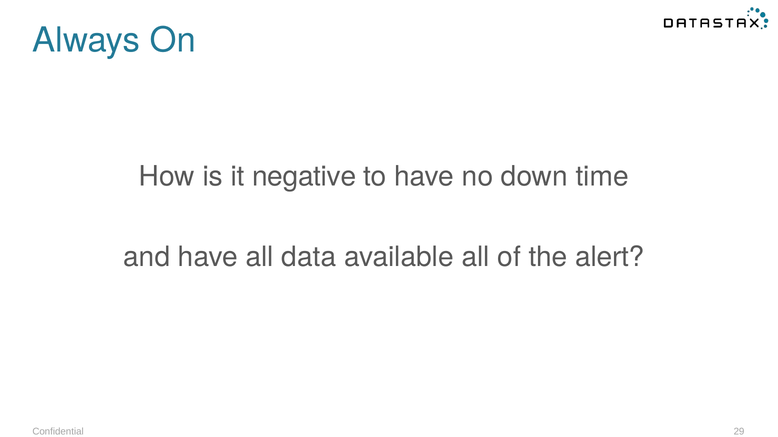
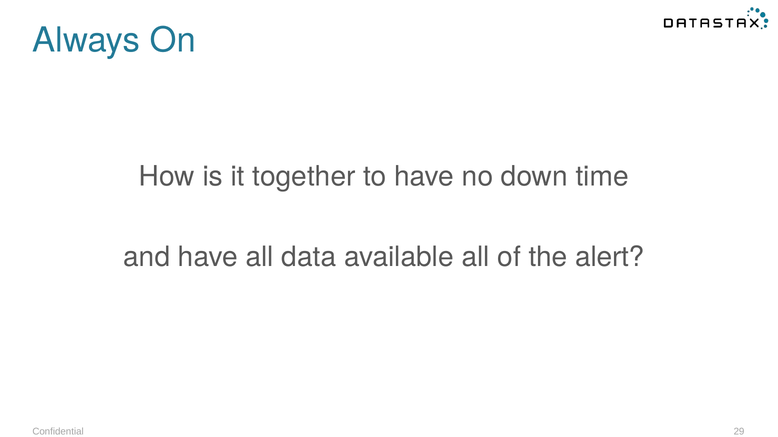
negative: negative -> together
